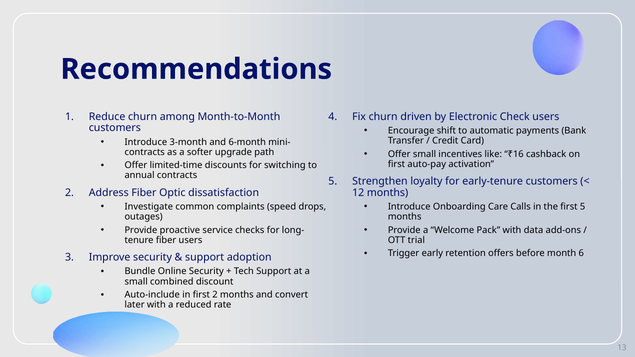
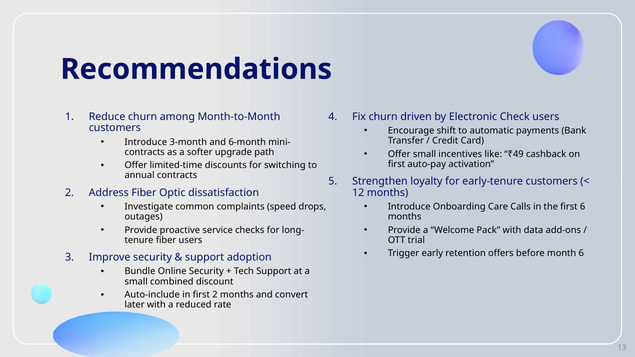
₹16: ₹16 -> ₹49
first 5: 5 -> 6
